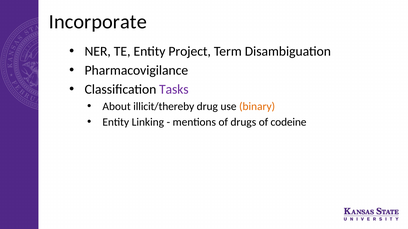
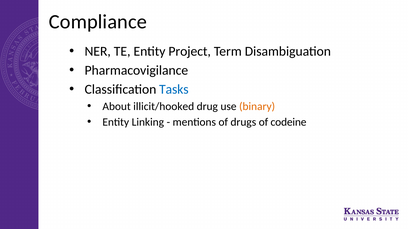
Incorporate: Incorporate -> Compliance
Tasks colour: purple -> blue
illicit/thereby: illicit/thereby -> illicit/hooked
